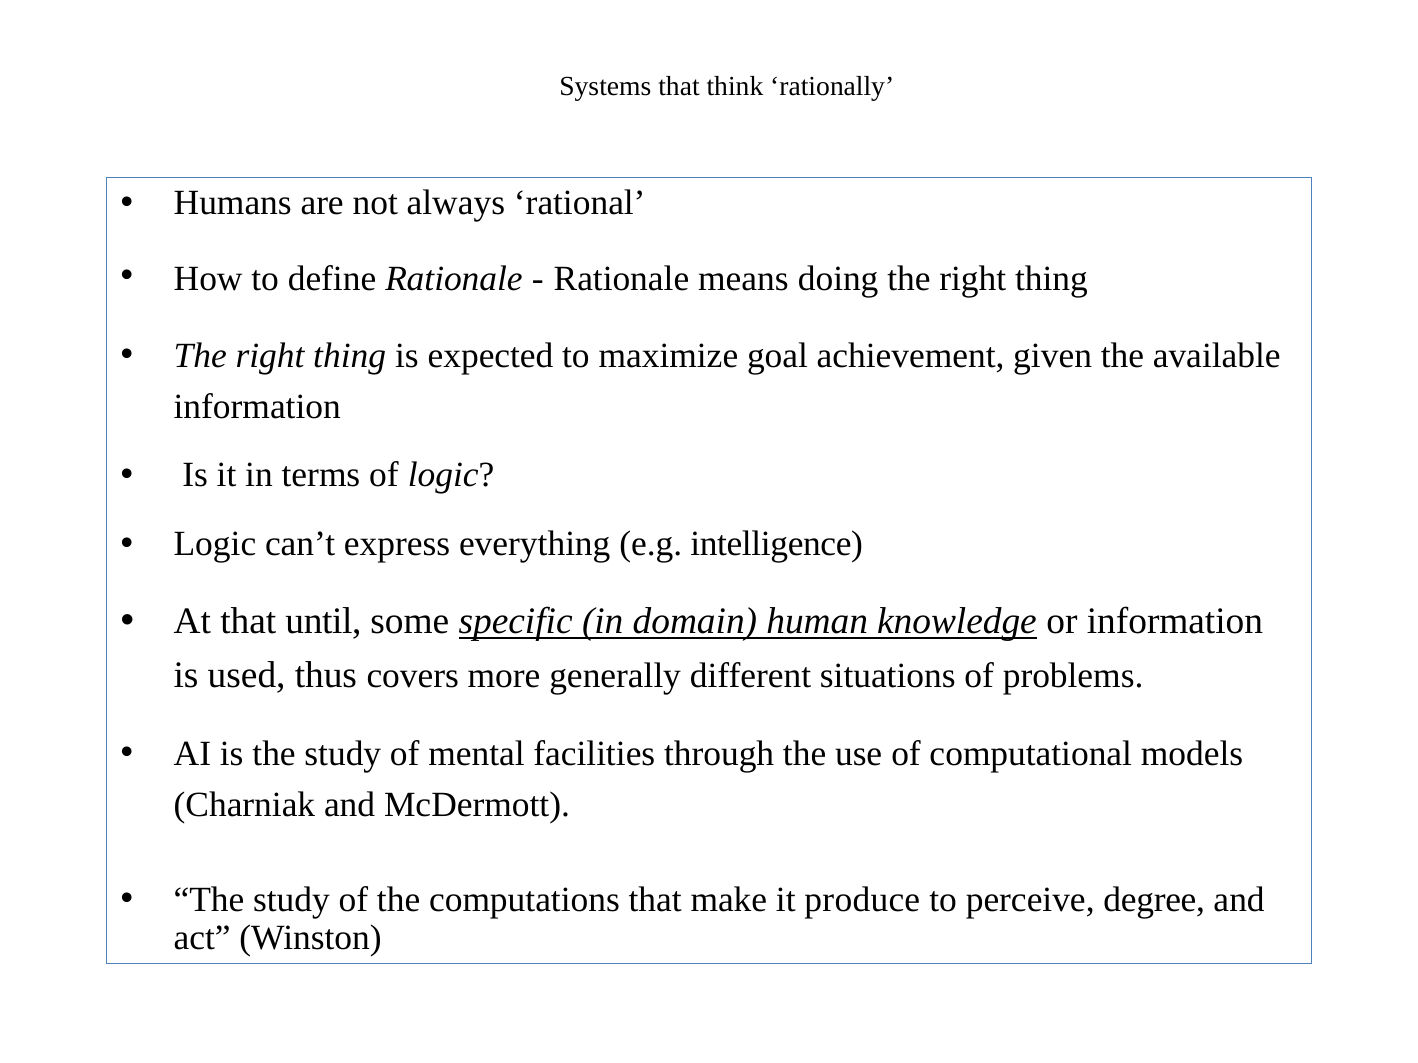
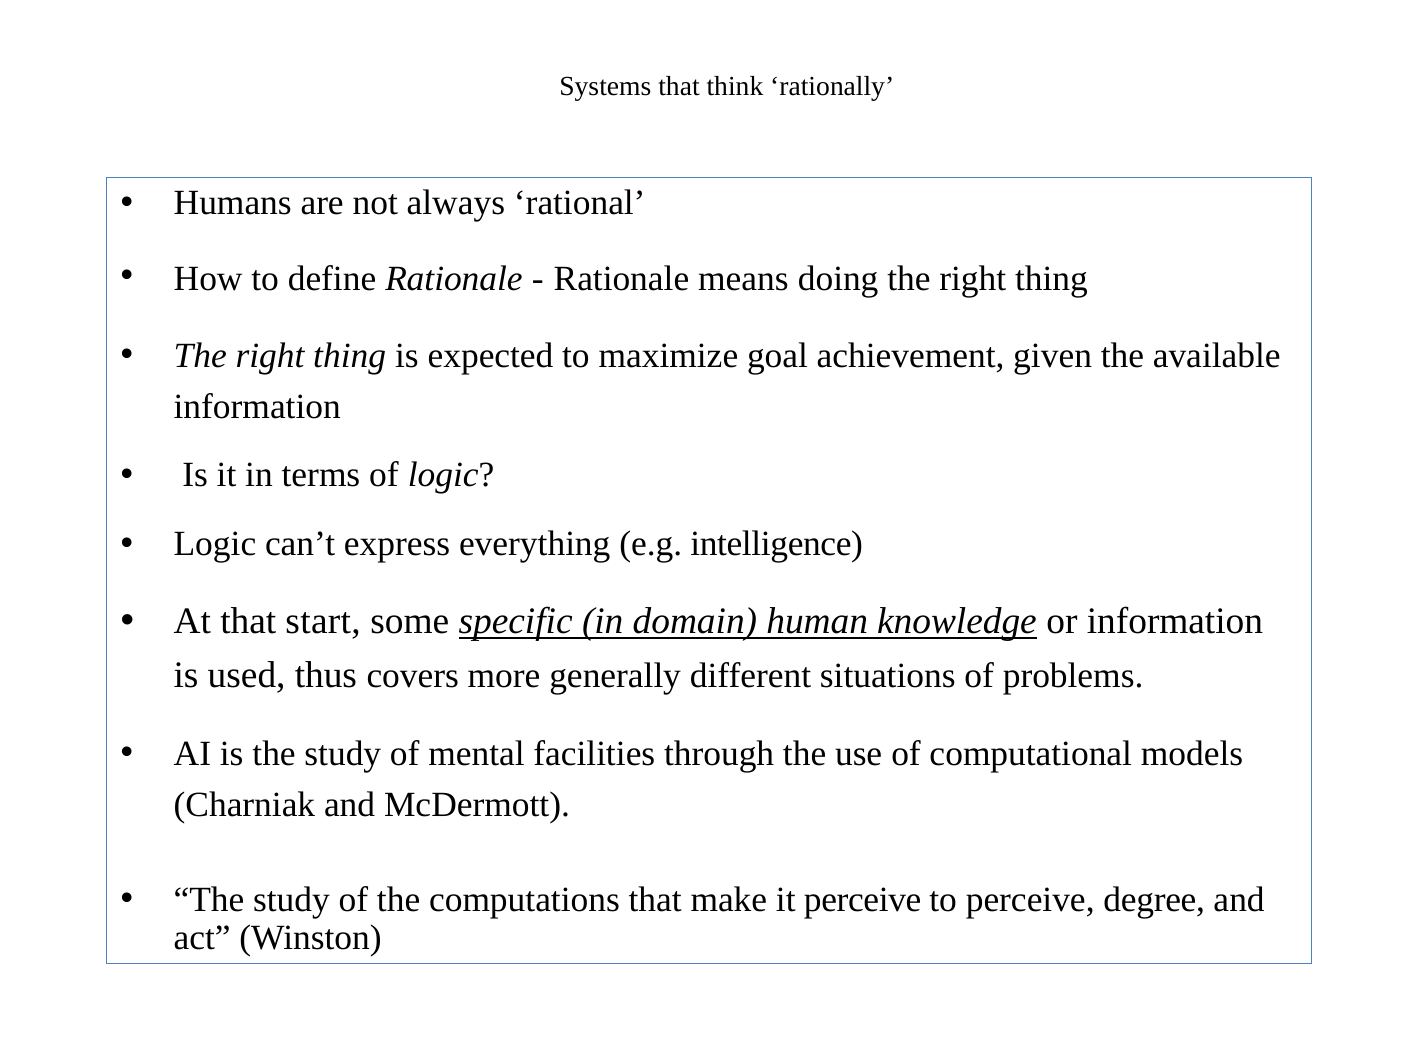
until: until -> start
it produce: produce -> perceive
